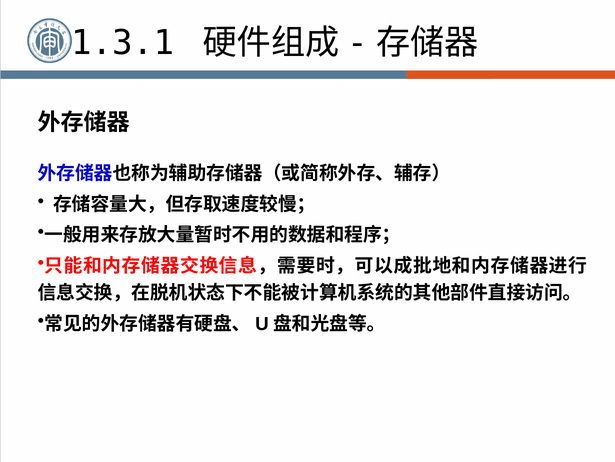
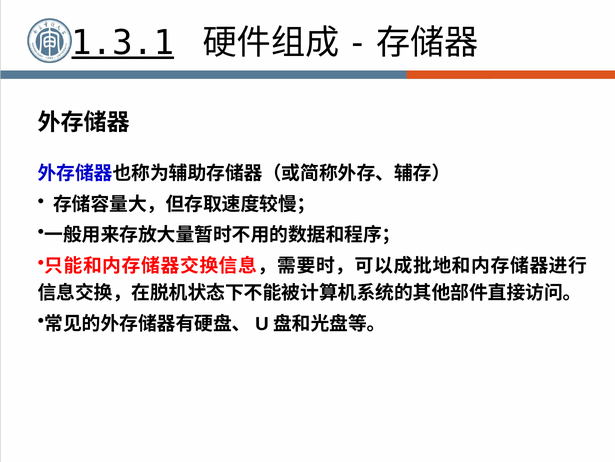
1.3.1 underline: none -> present
